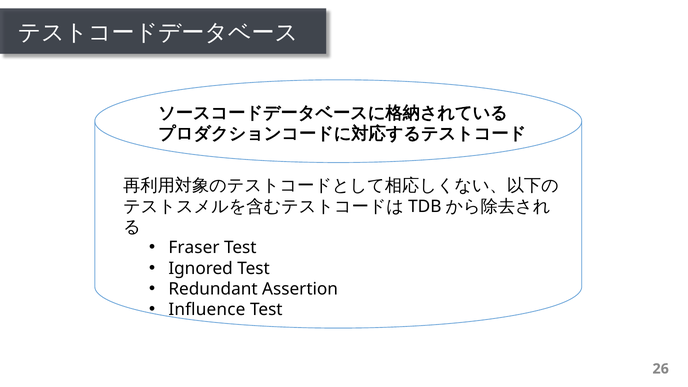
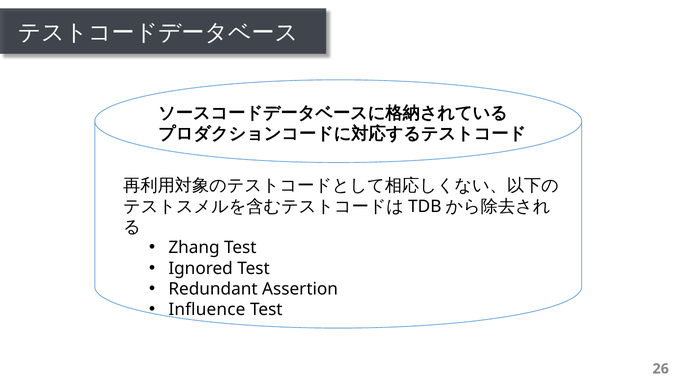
Fraser: Fraser -> Zhang
